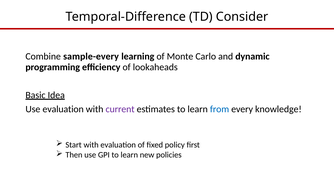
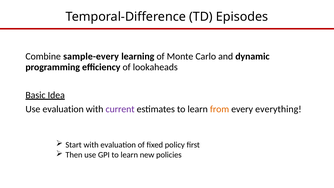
Consider: Consider -> Episodes
from colour: blue -> orange
knowledge: knowledge -> everything
